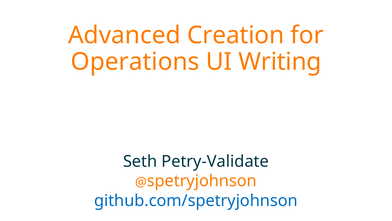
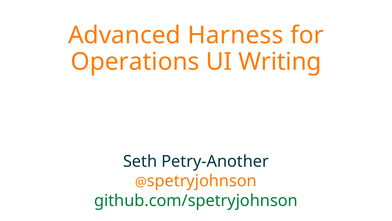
Creation: Creation -> Harness
Petry-Validate: Petry-Validate -> Petry-Another
github.com/spetryjohnson colour: blue -> green
